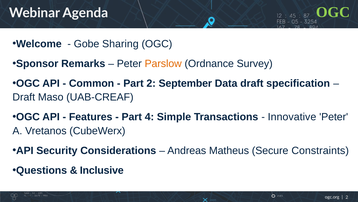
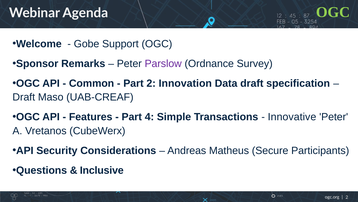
Sharing: Sharing -> Support
Parslow colour: orange -> purple
September: September -> Innovation
Constraints: Constraints -> Participants
